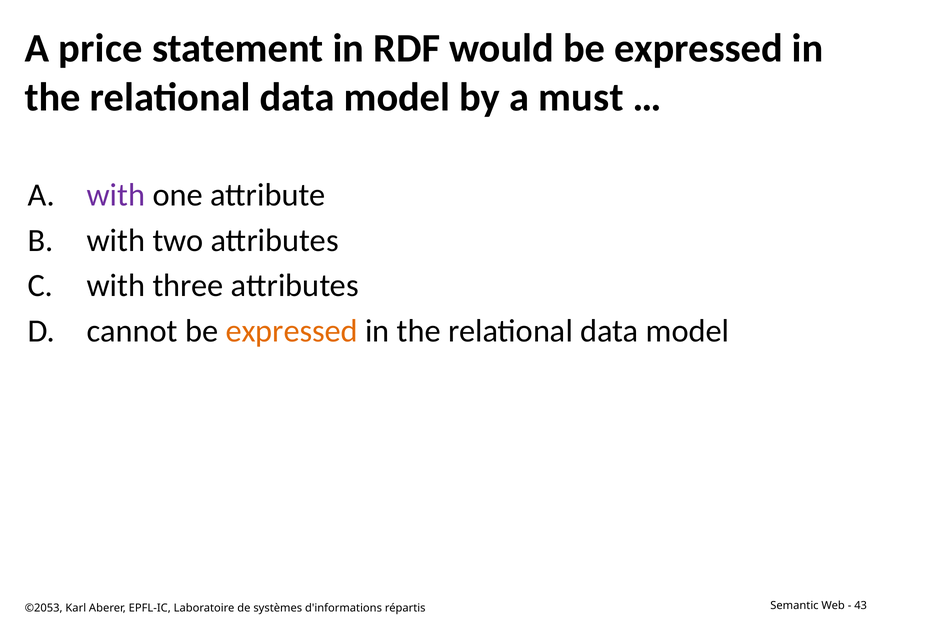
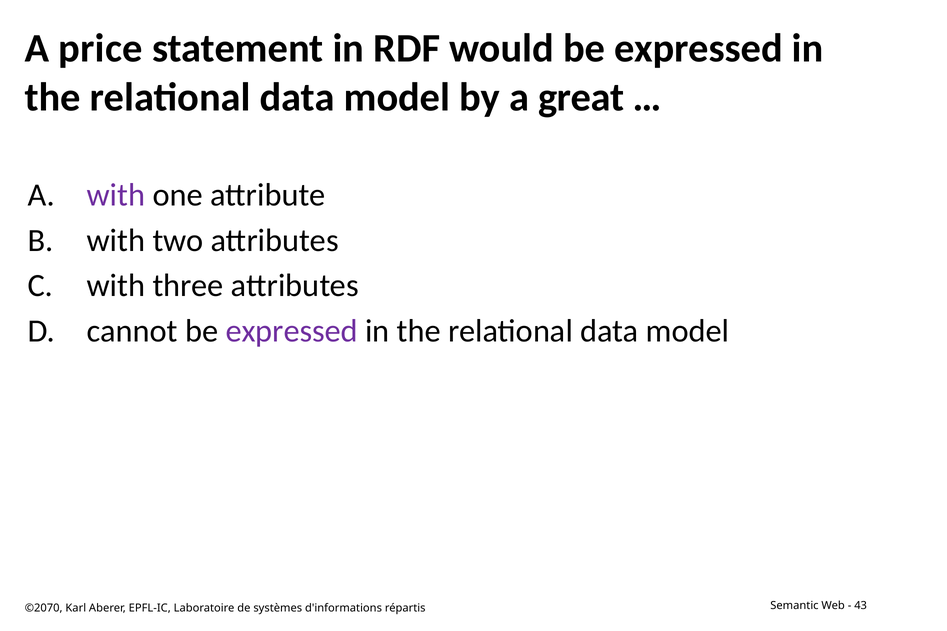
must: must -> great
expressed at (292, 331) colour: orange -> purple
©2053: ©2053 -> ©2070
